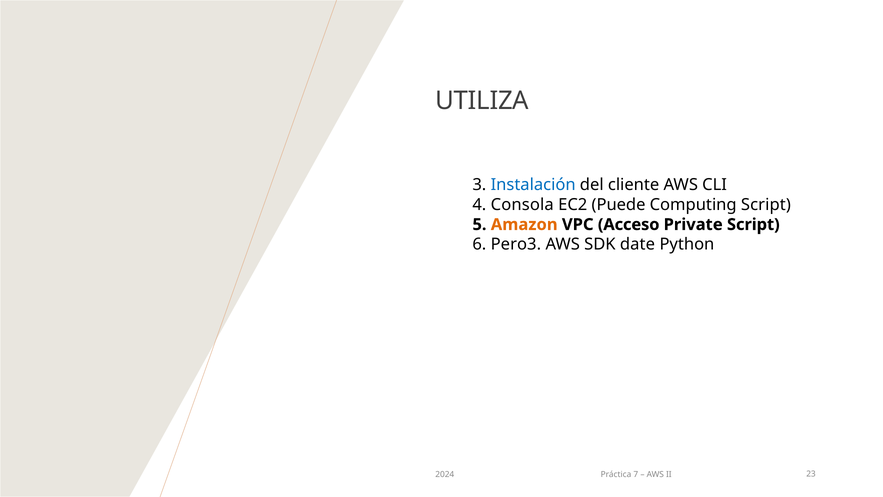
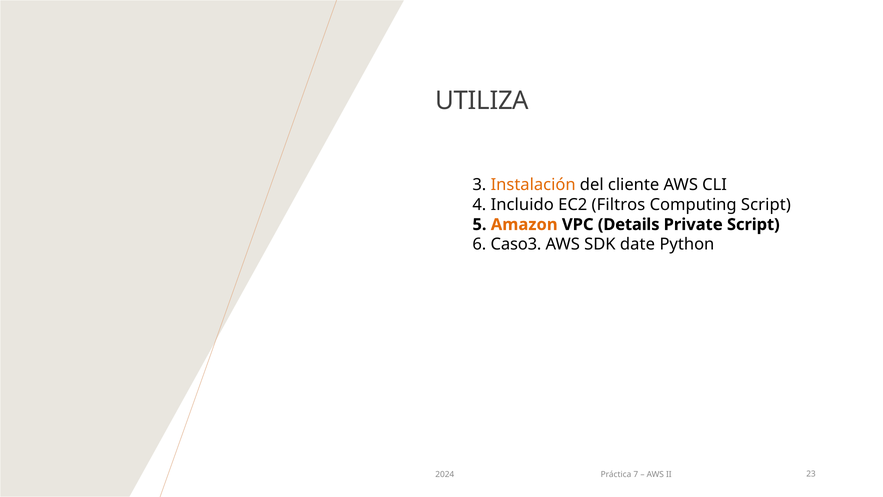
Instalación colour: blue -> orange
Consola: Consola -> Incluido
Puede: Puede -> Filtros
Acceso: Acceso -> Details
Pero3: Pero3 -> Caso3
